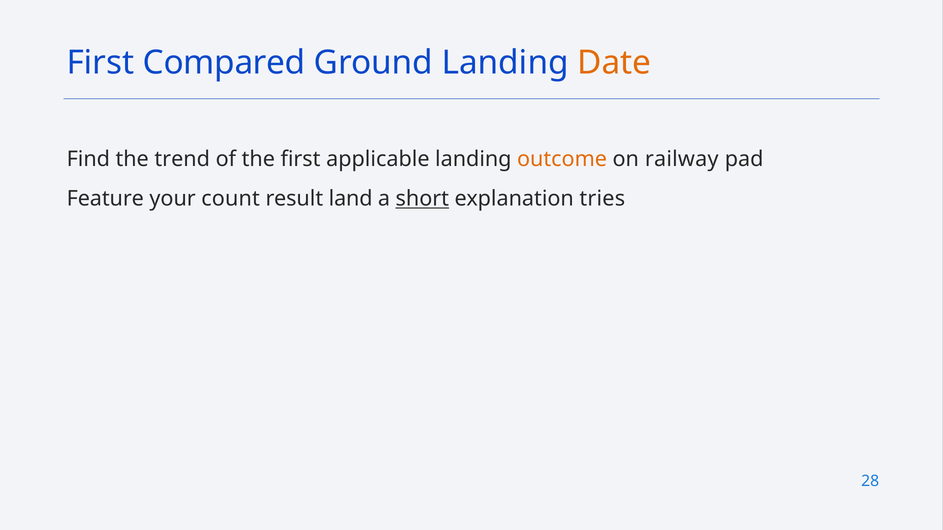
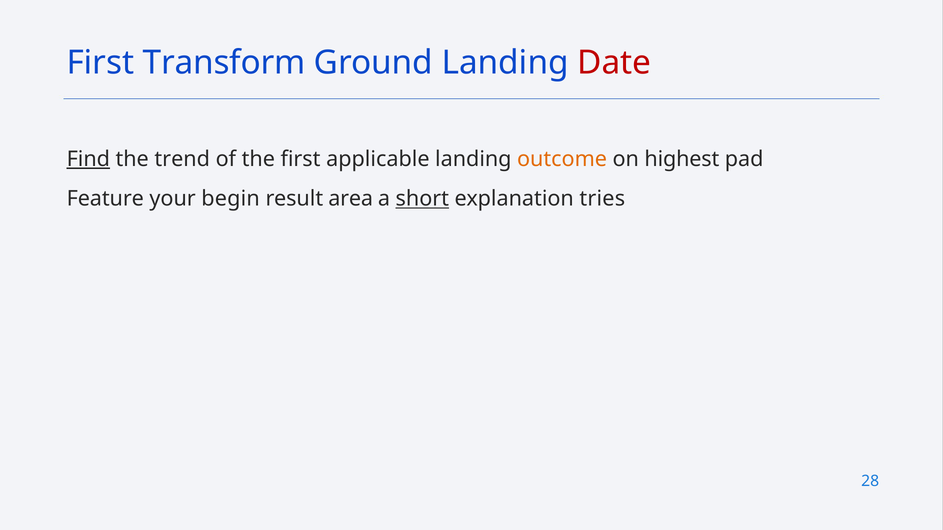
Compared: Compared -> Transform
Date colour: orange -> red
Find underline: none -> present
railway: railway -> highest
count: count -> begin
land: land -> area
